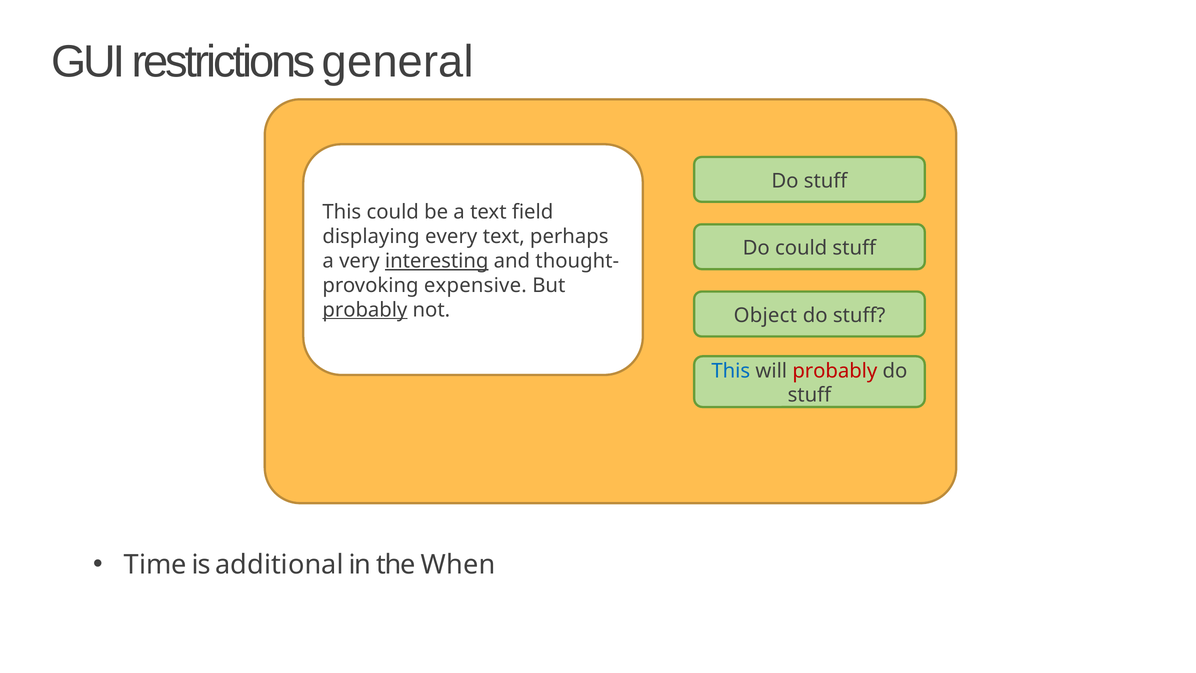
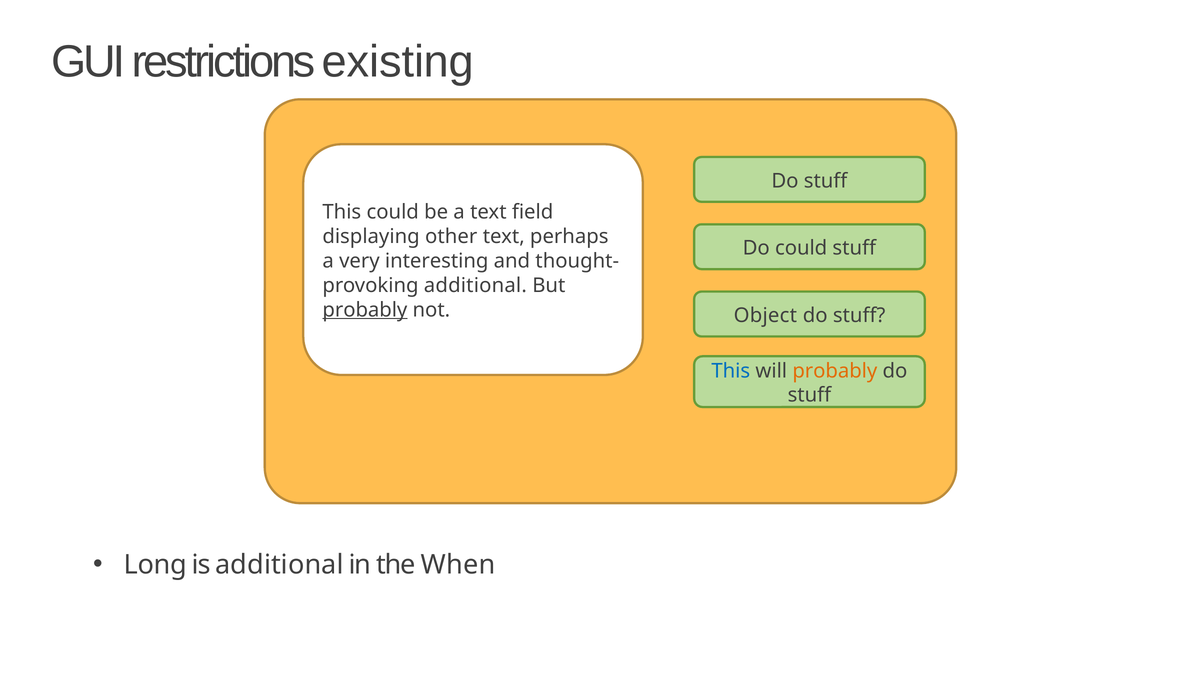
general: general -> existing
every: every -> other
interesting underline: present -> none
expensive at (475, 285): expensive -> additional
probably at (835, 371) colour: red -> orange
Time: Time -> Long
